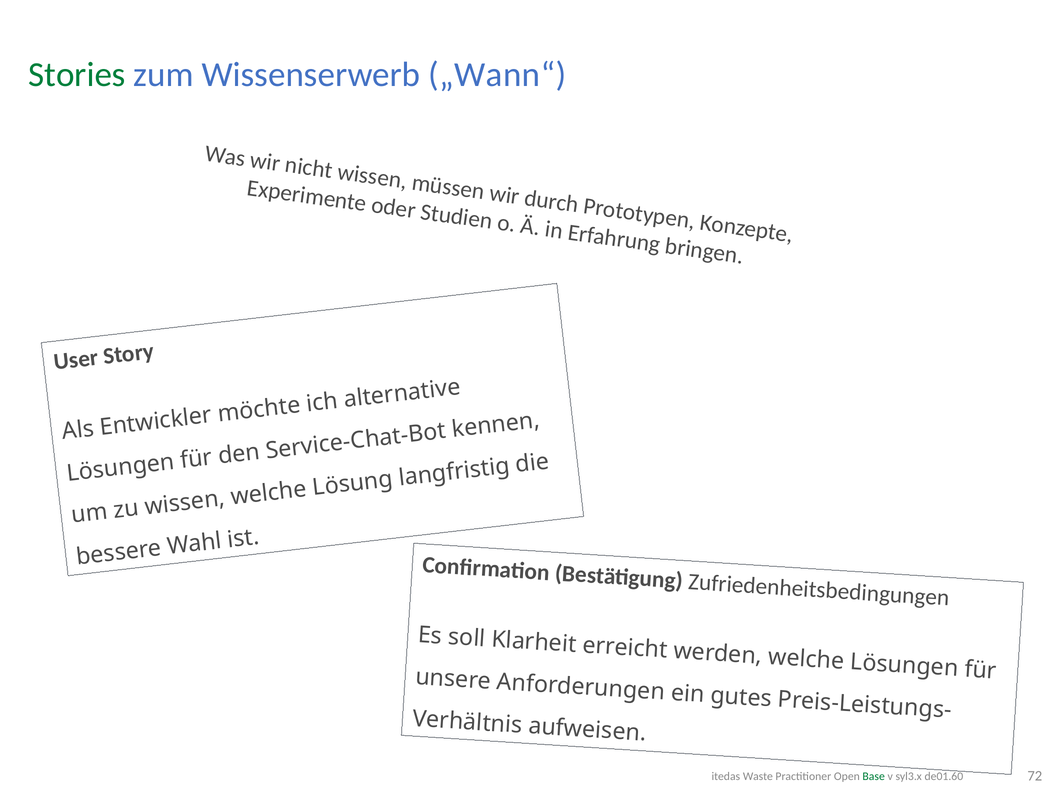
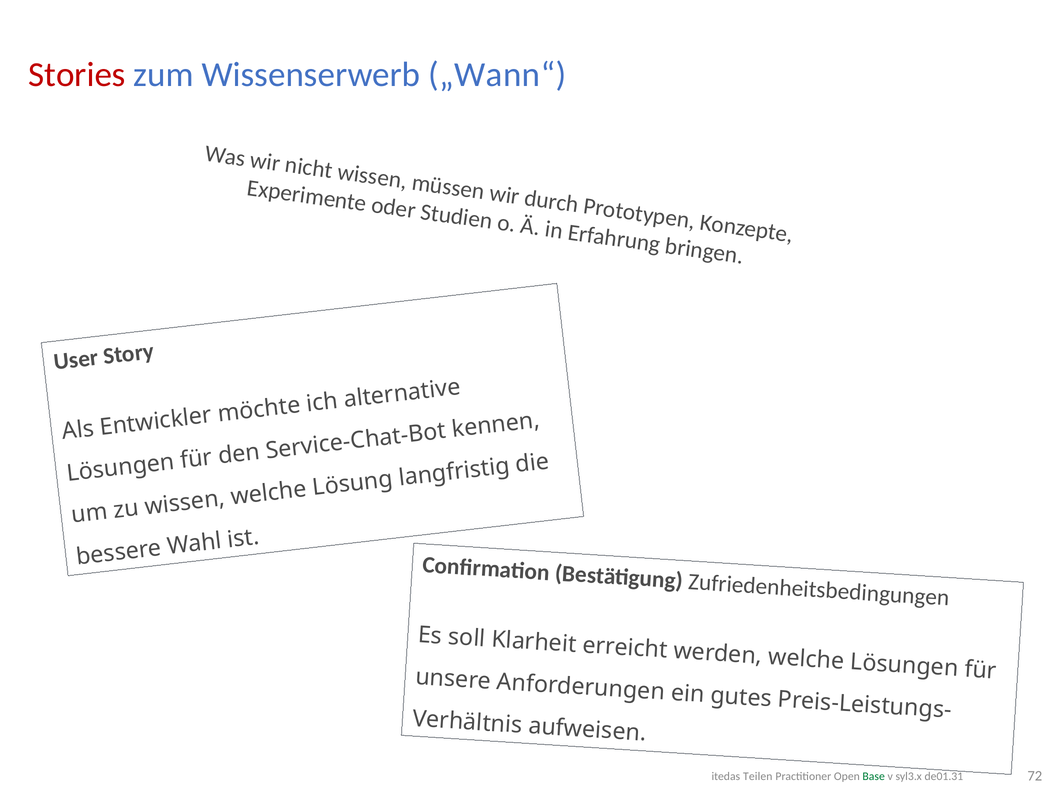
Stories colour: green -> red
Waste: Waste -> Teilen
de01.60: de01.60 -> de01.31
